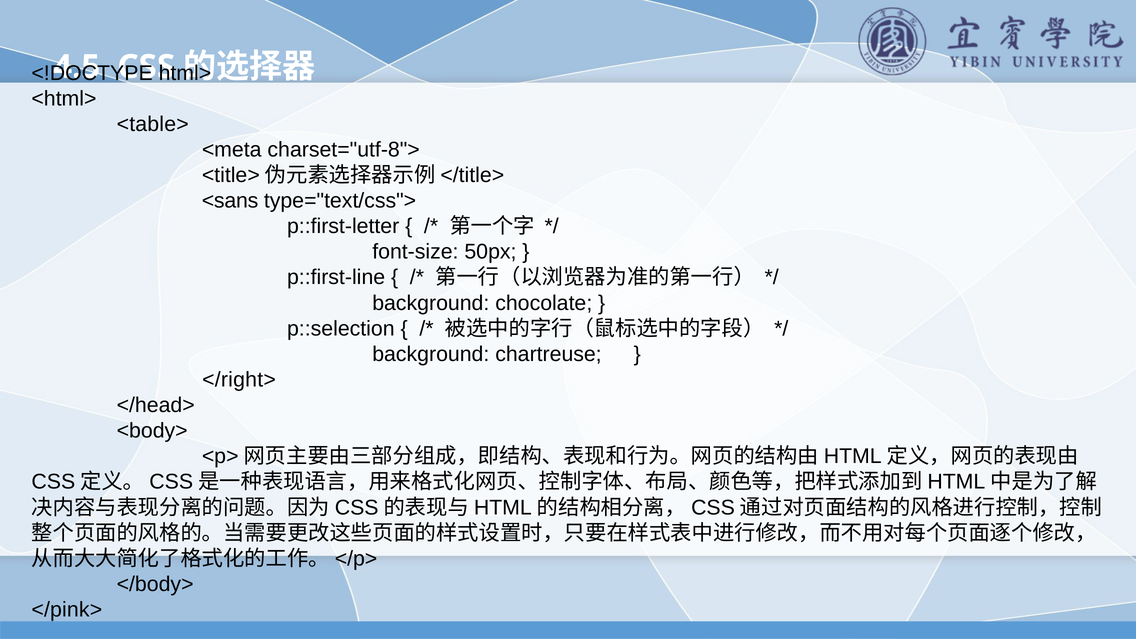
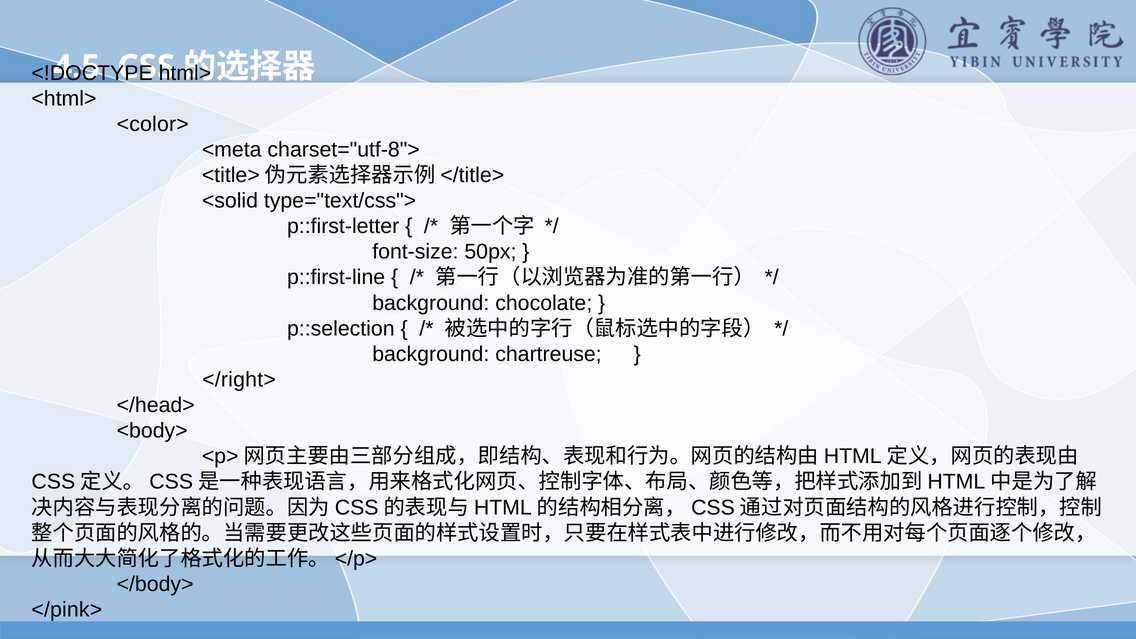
<table>: <table> -> <color>
<sans: <sans -> <solid
